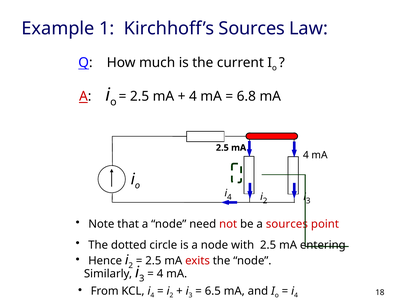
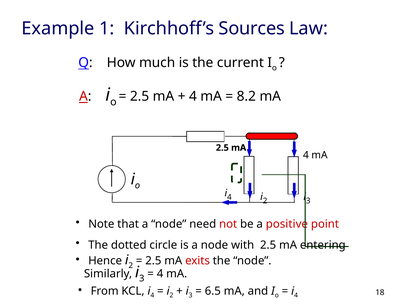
6.8: 6.8 -> 8.2
a sources: sources -> positive
